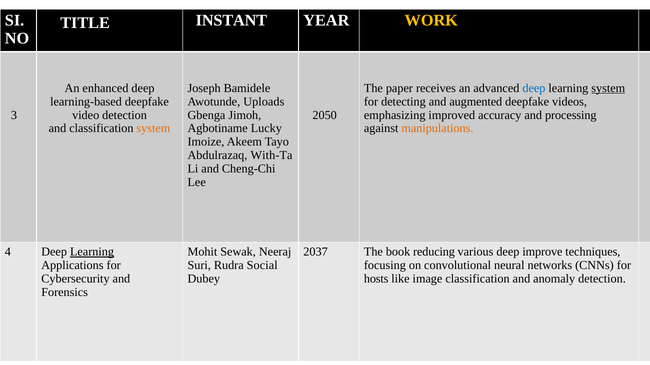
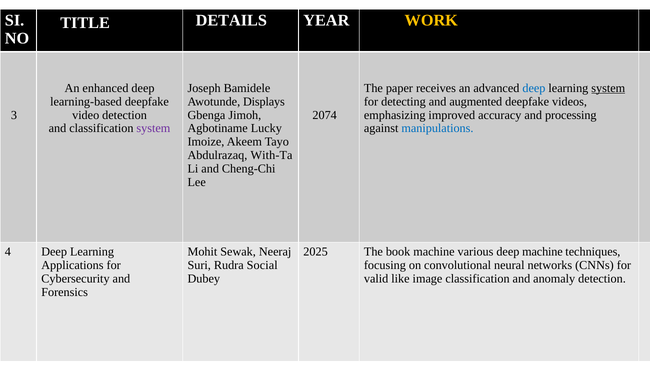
INSTANT: INSTANT -> DETAILS
Uploads: Uploads -> Displays
2050: 2050 -> 2074
system at (153, 129) colour: orange -> purple
manipulations colour: orange -> blue
Learning at (92, 252) underline: present -> none
2037: 2037 -> 2025
book reducing: reducing -> machine
deep improve: improve -> machine
hosts: hosts -> valid
